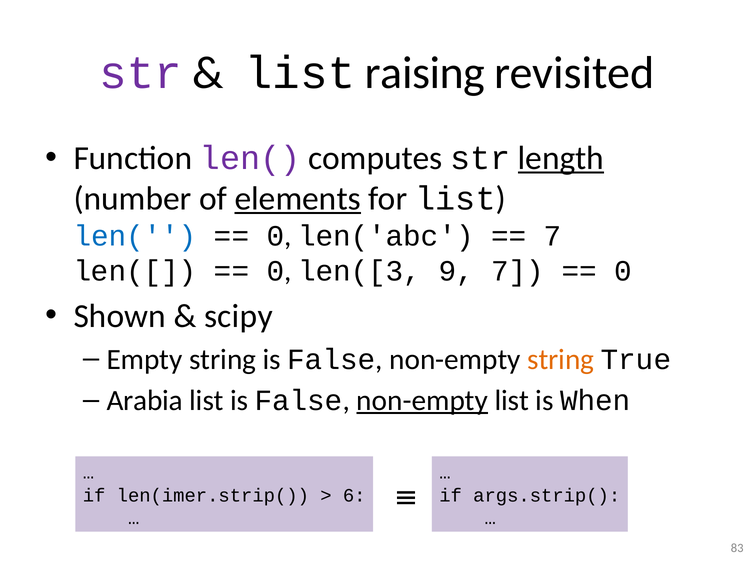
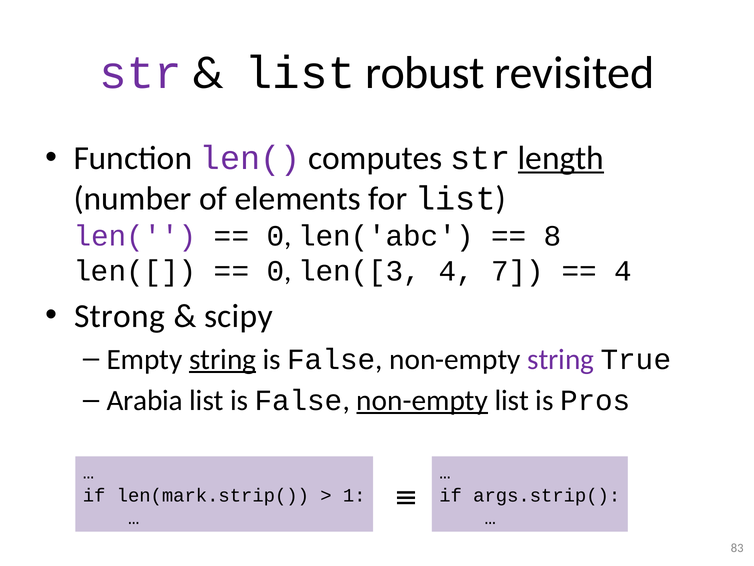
raising: raising -> robust
elements underline: present -> none
len( at (135, 236) colour: blue -> purple
7 at (553, 236): 7 -> 8
len([3 9: 9 -> 4
0 at (623, 271): 0 -> 4
Shown: Shown -> Strong
string at (223, 359) underline: none -> present
string at (561, 359) colour: orange -> purple
When: When -> Pros
len(imer.strip(: len(imer.strip( -> len(mark.strip(
6: 6 -> 1
